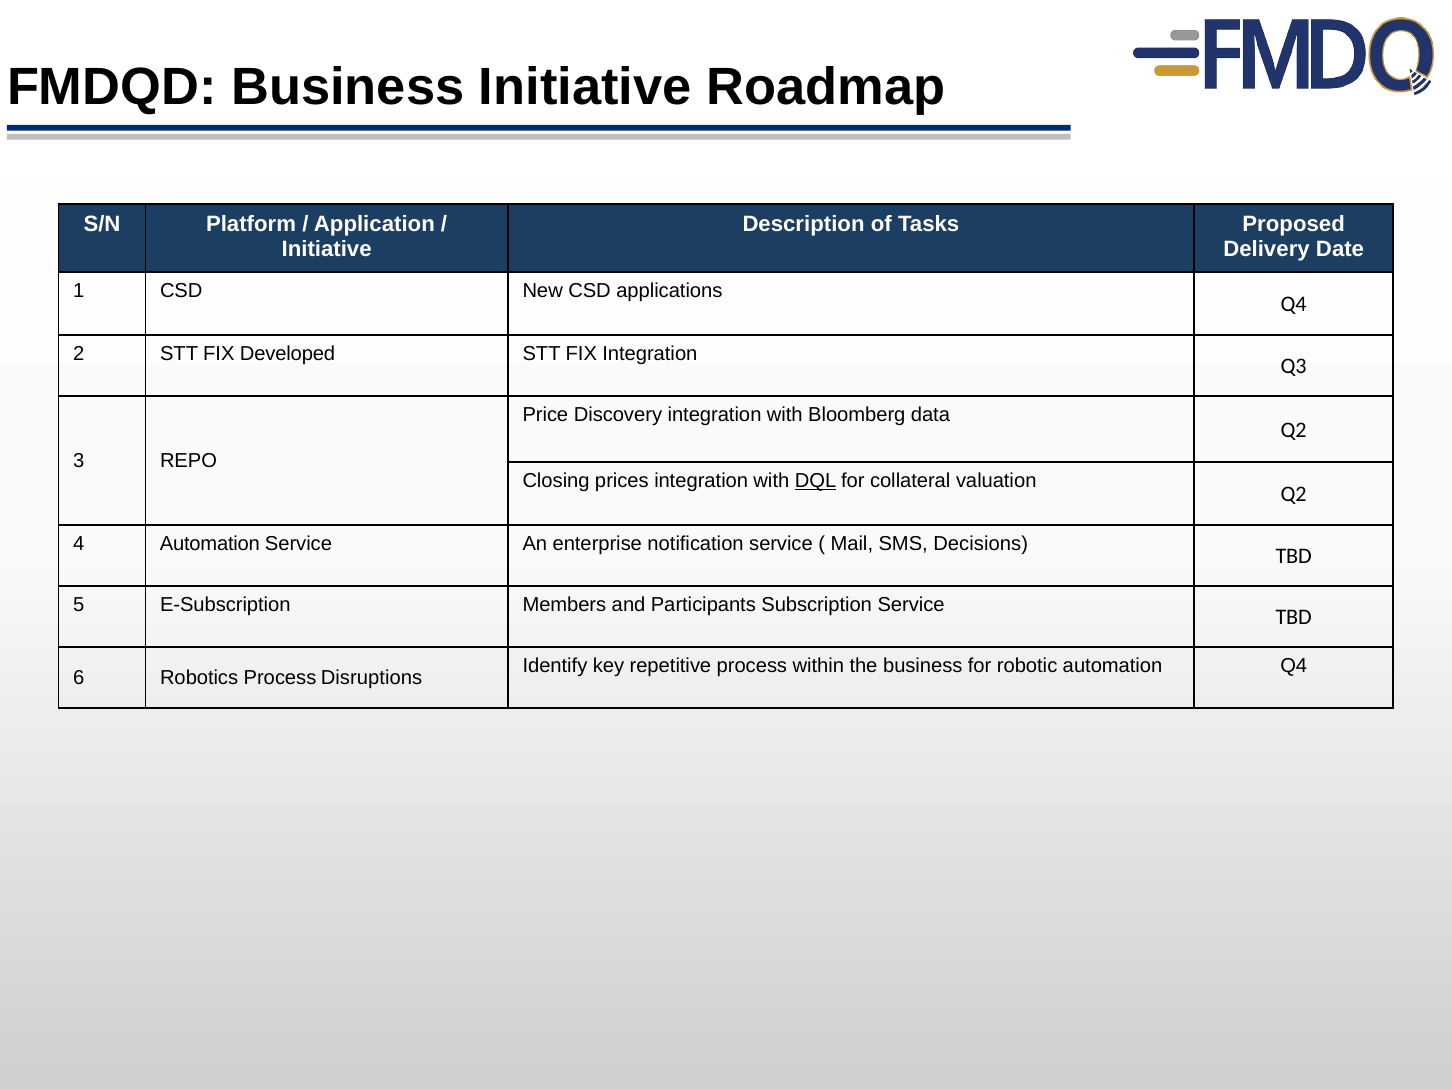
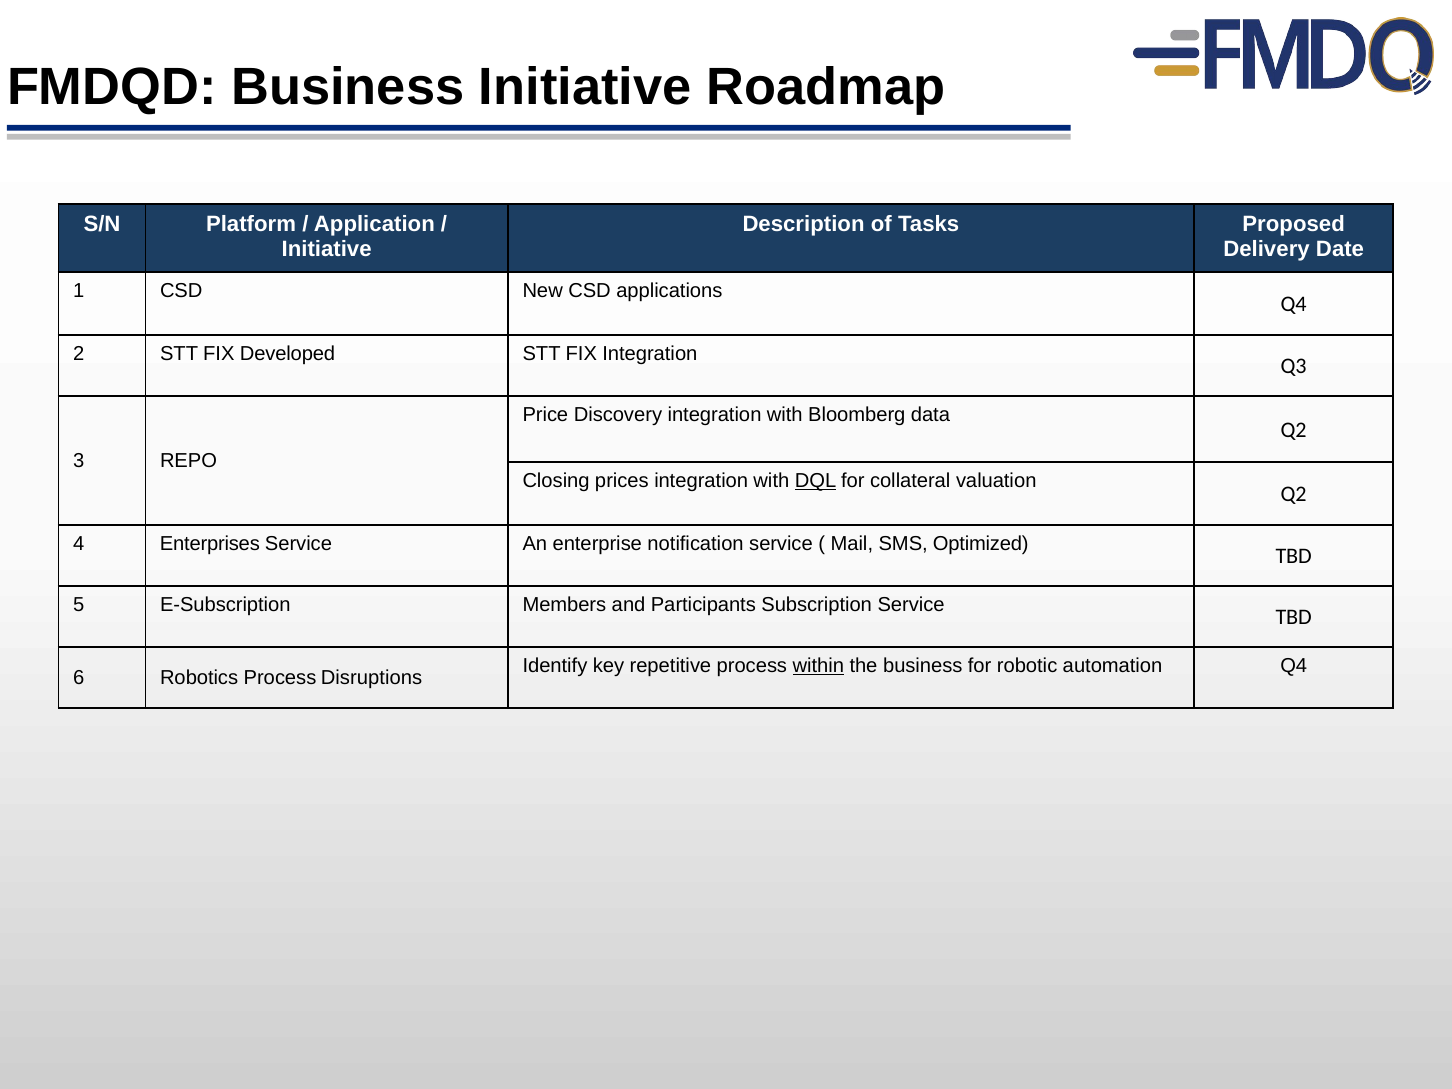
4 Automation: Automation -> Enterprises
Decisions: Decisions -> Optimized
within underline: none -> present
